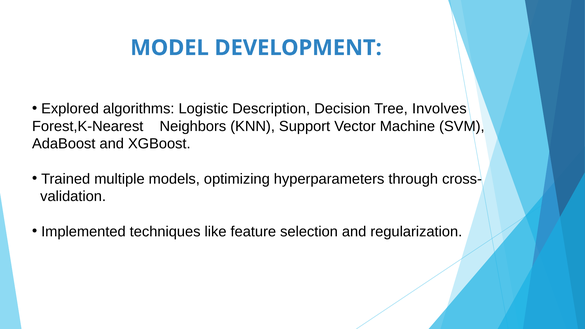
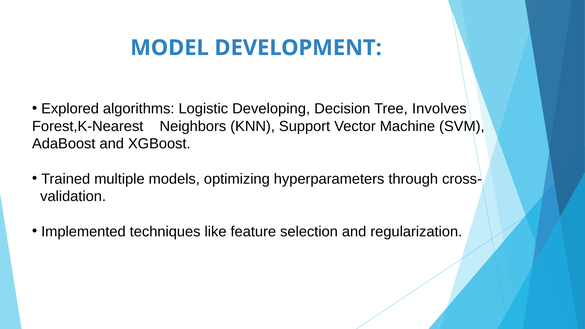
Description: Description -> Developing
